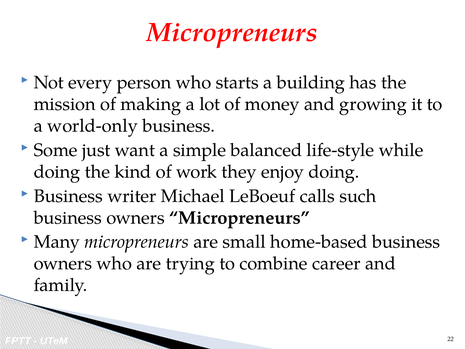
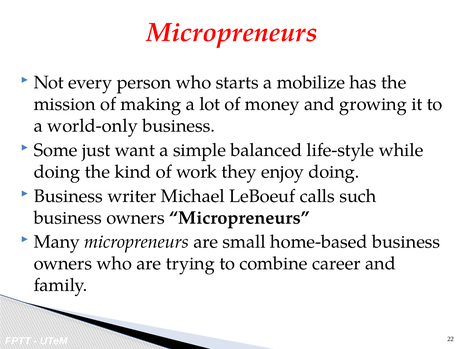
building: building -> mobilize
